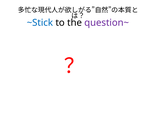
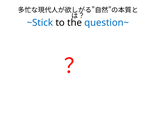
question~ colour: purple -> blue
